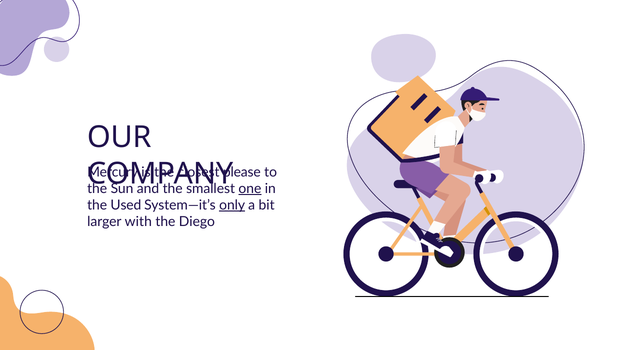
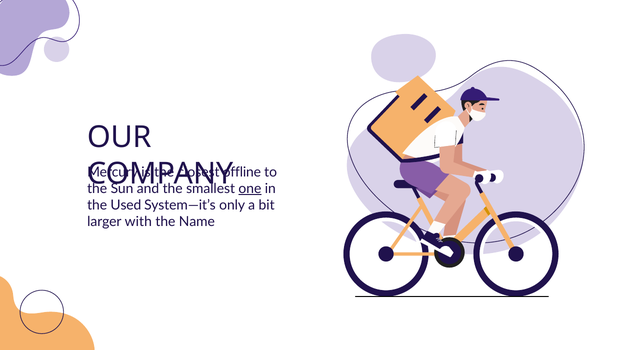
please: please -> offline
only underline: present -> none
Diego: Diego -> Name
